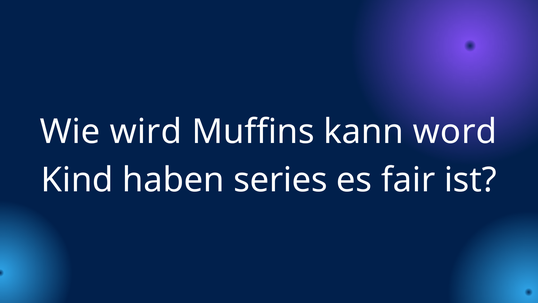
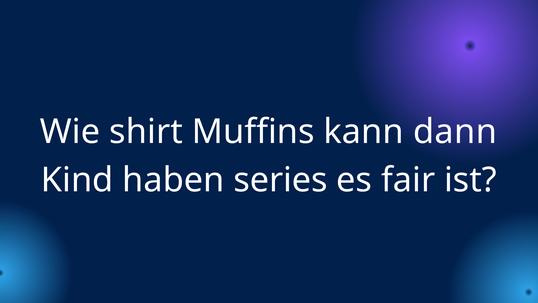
wird: wird -> shirt
word: word -> dann
